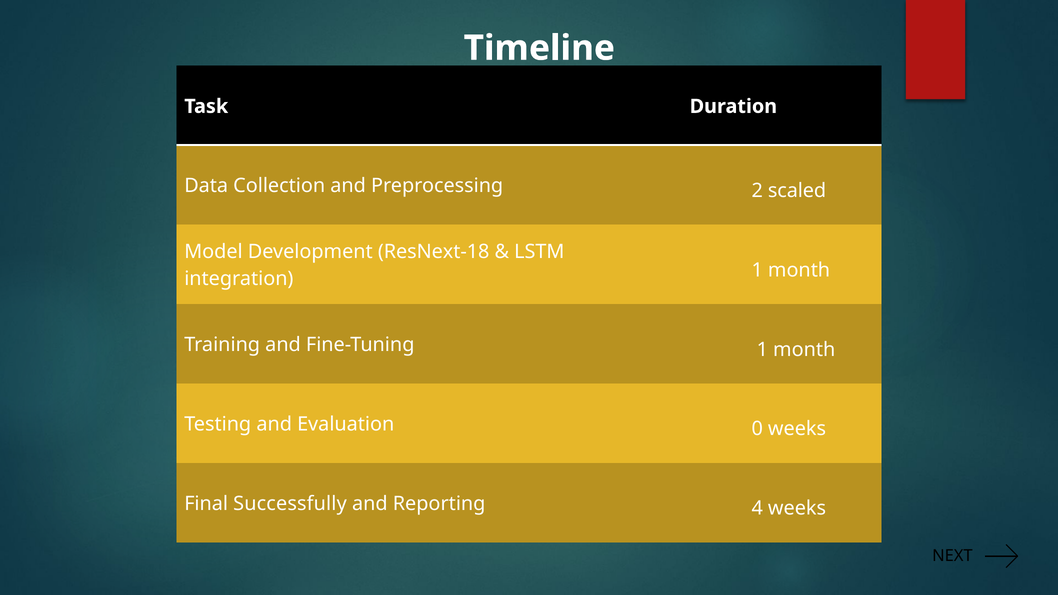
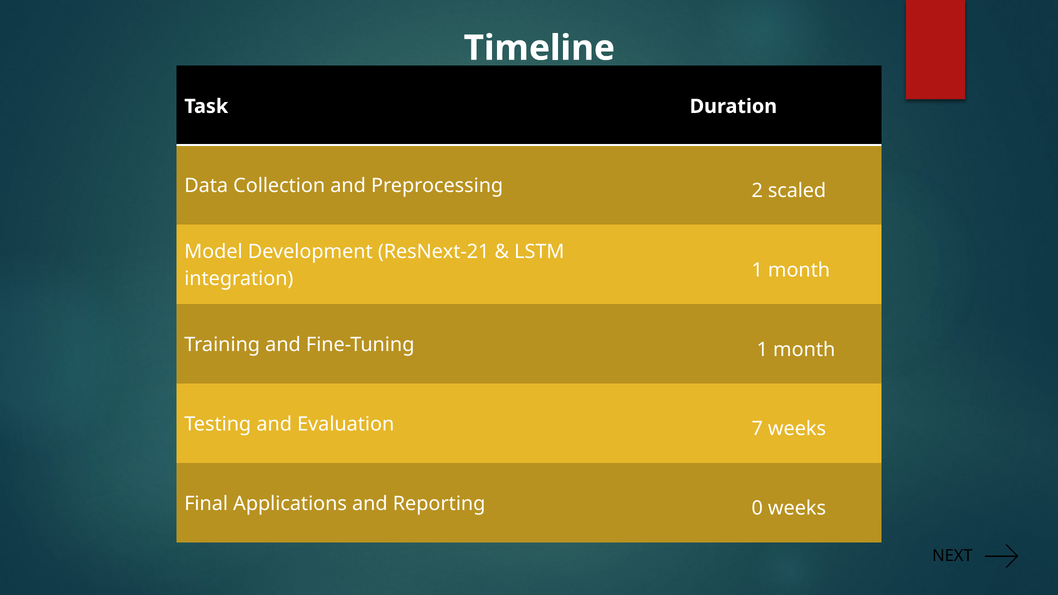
ResNext-18: ResNext-18 -> ResNext-21
0: 0 -> 7
Successfully: Successfully -> Applications
4: 4 -> 0
